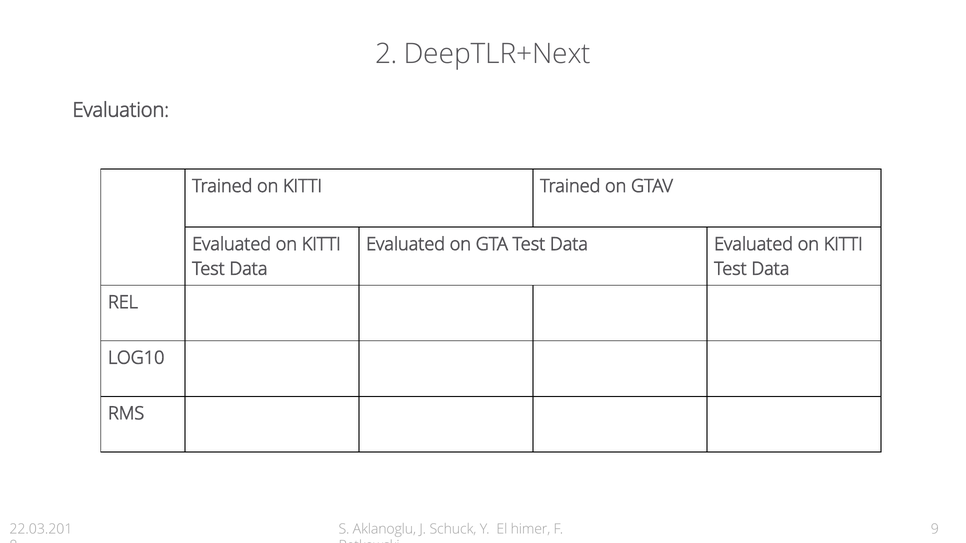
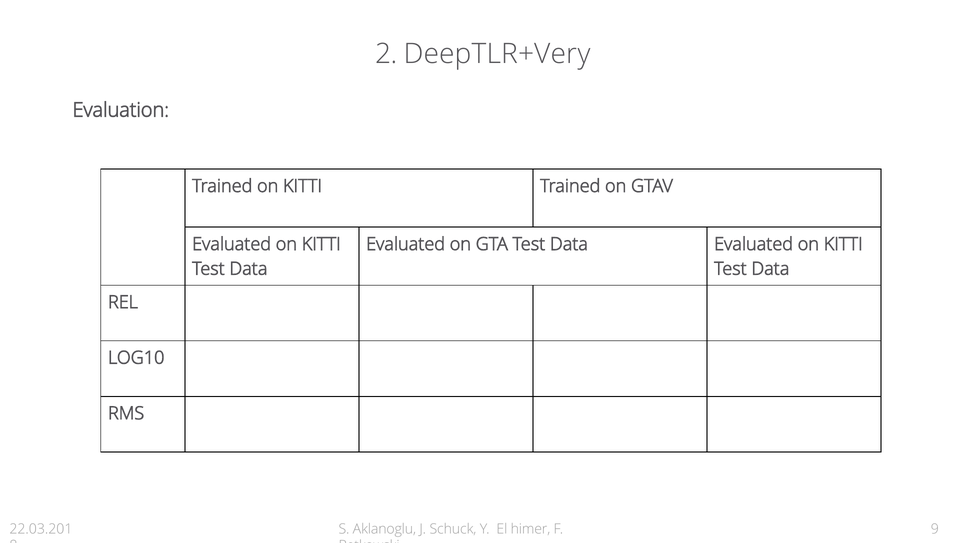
DeepTLR+Next: DeepTLR+Next -> DeepTLR+Very
